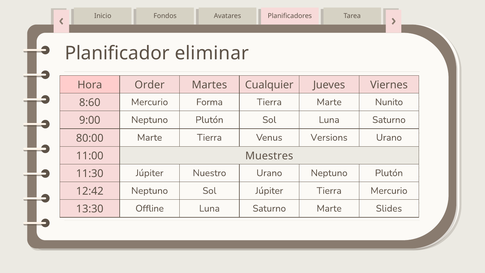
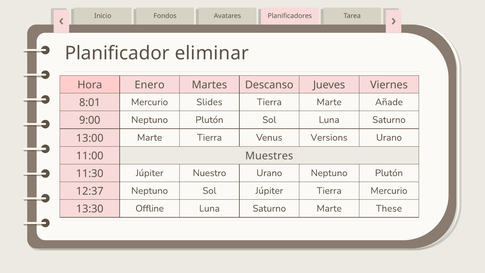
Order: Order -> Enero
Cualquier: Cualquier -> Descanso
8:60: 8:60 -> 8:01
Forma: Forma -> Slides
Nunito: Nunito -> Añade
80:00: 80:00 -> 13:00
12:42: 12:42 -> 12:37
Slides: Slides -> These
